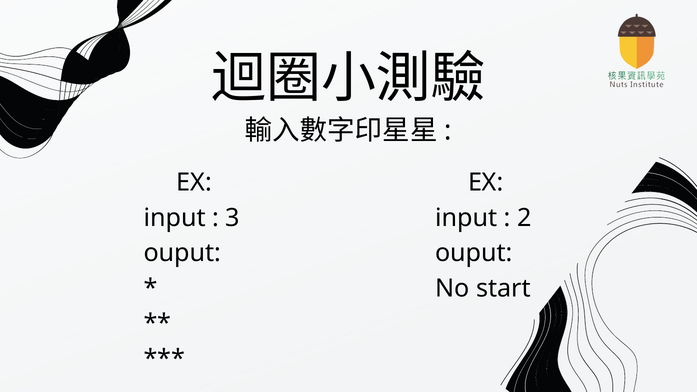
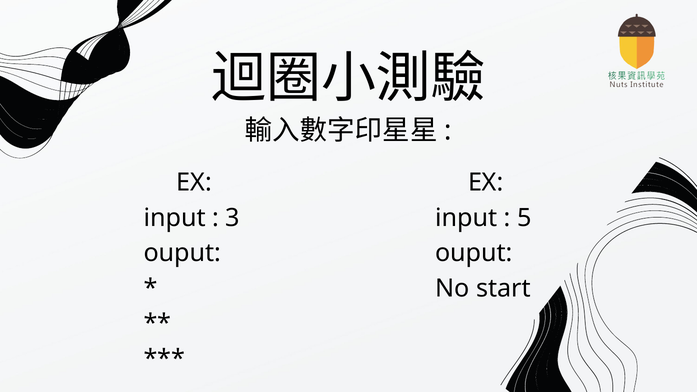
2: 2 -> 5
